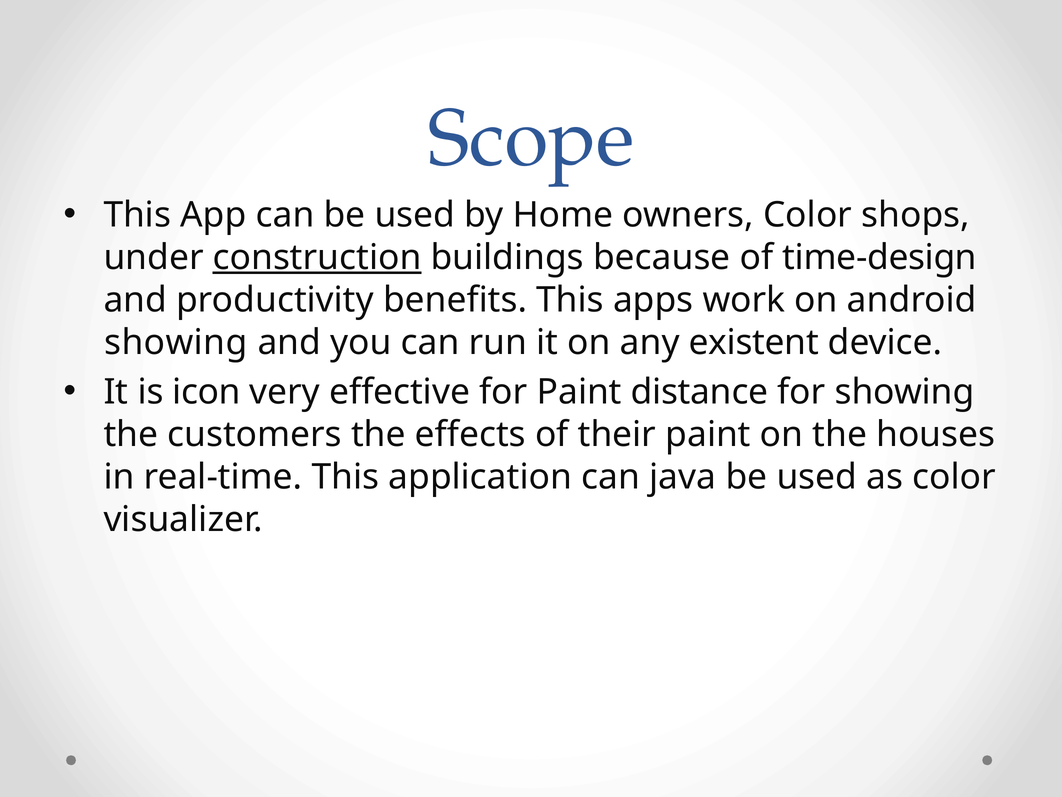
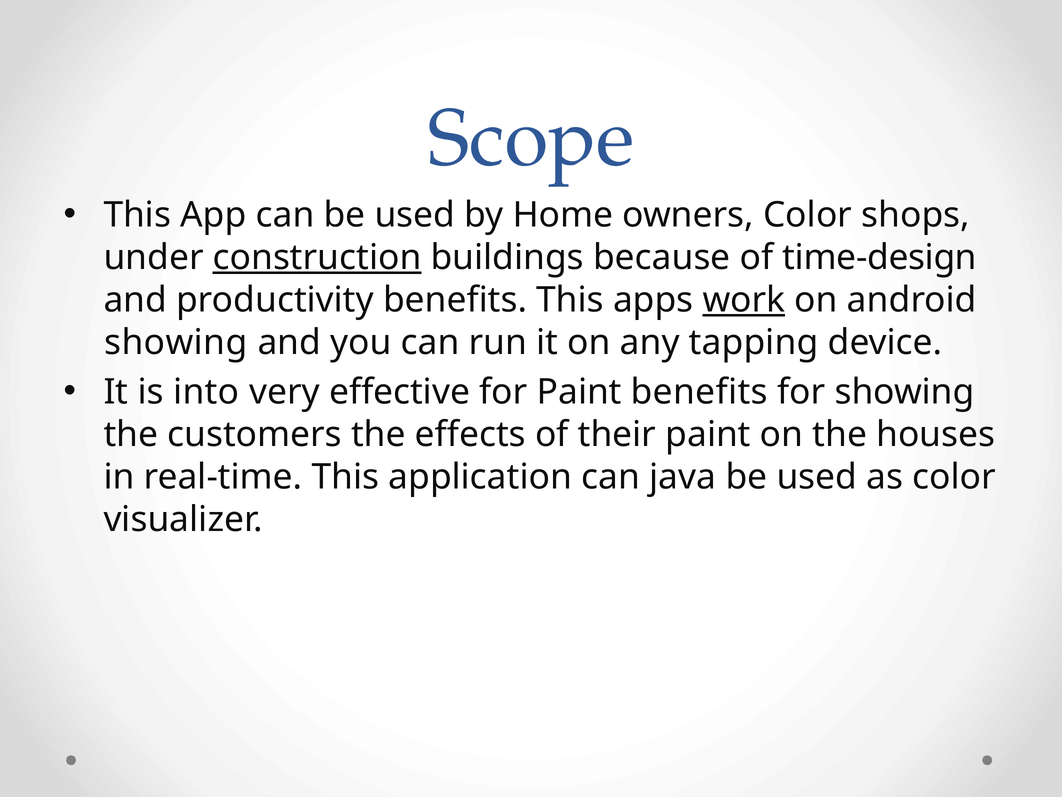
work underline: none -> present
existent: existent -> tapping
icon: icon -> into
Paint distance: distance -> benefits
